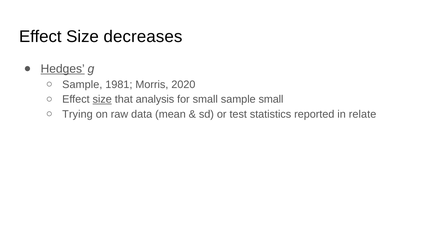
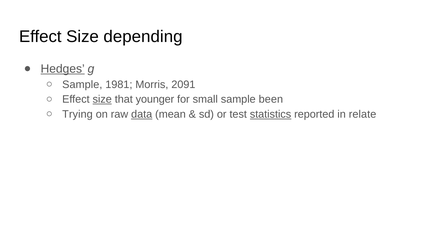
decreases: decreases -> depending
2020: 2020 -> 2091
analysis: analysis -> younger
sample small: small -> been
data underline: none -> present
statistics underline: none -> present
